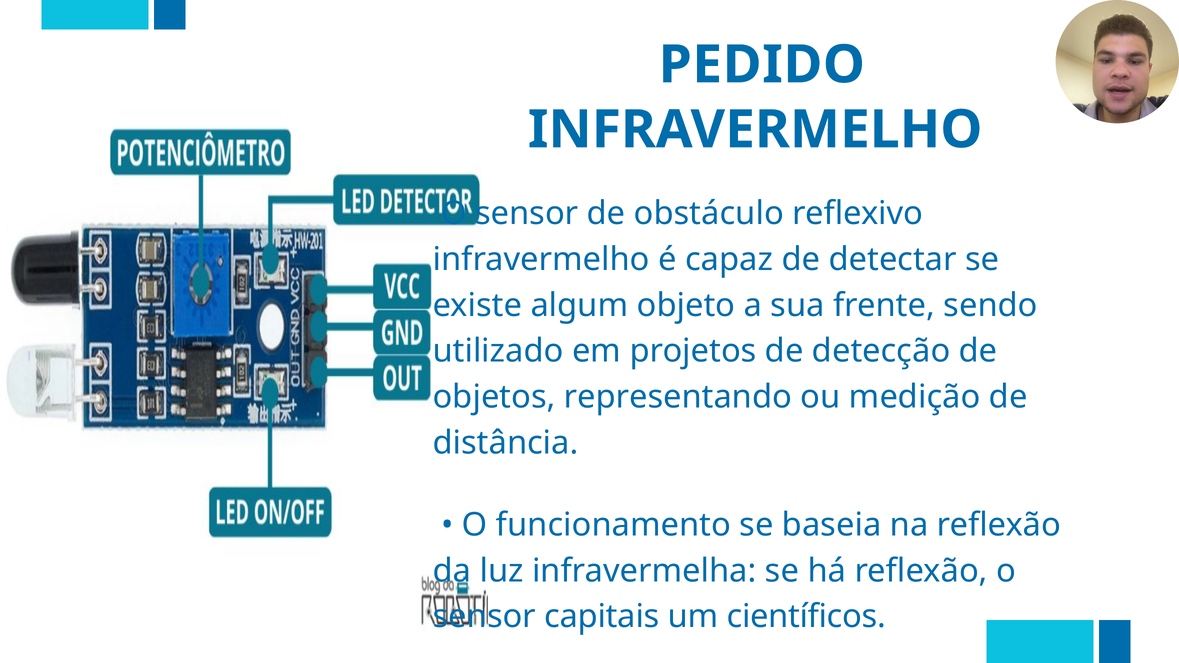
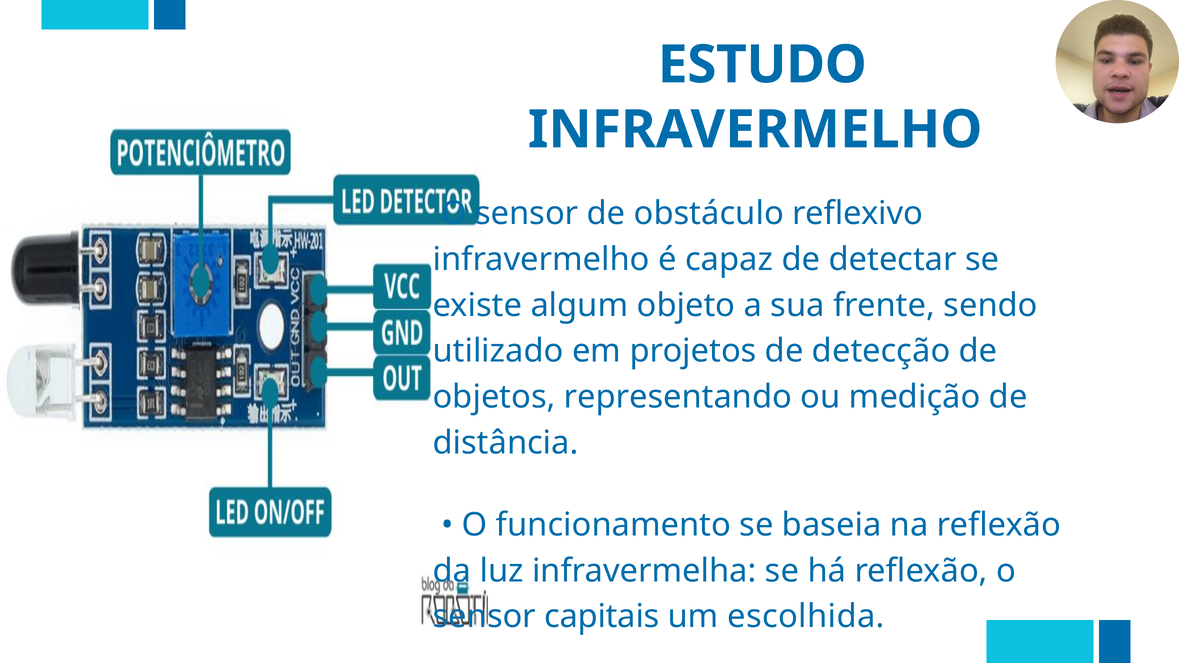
PEDIDO: PEDIDO -> ESTUDO
científicos: científicos -> escolhida
